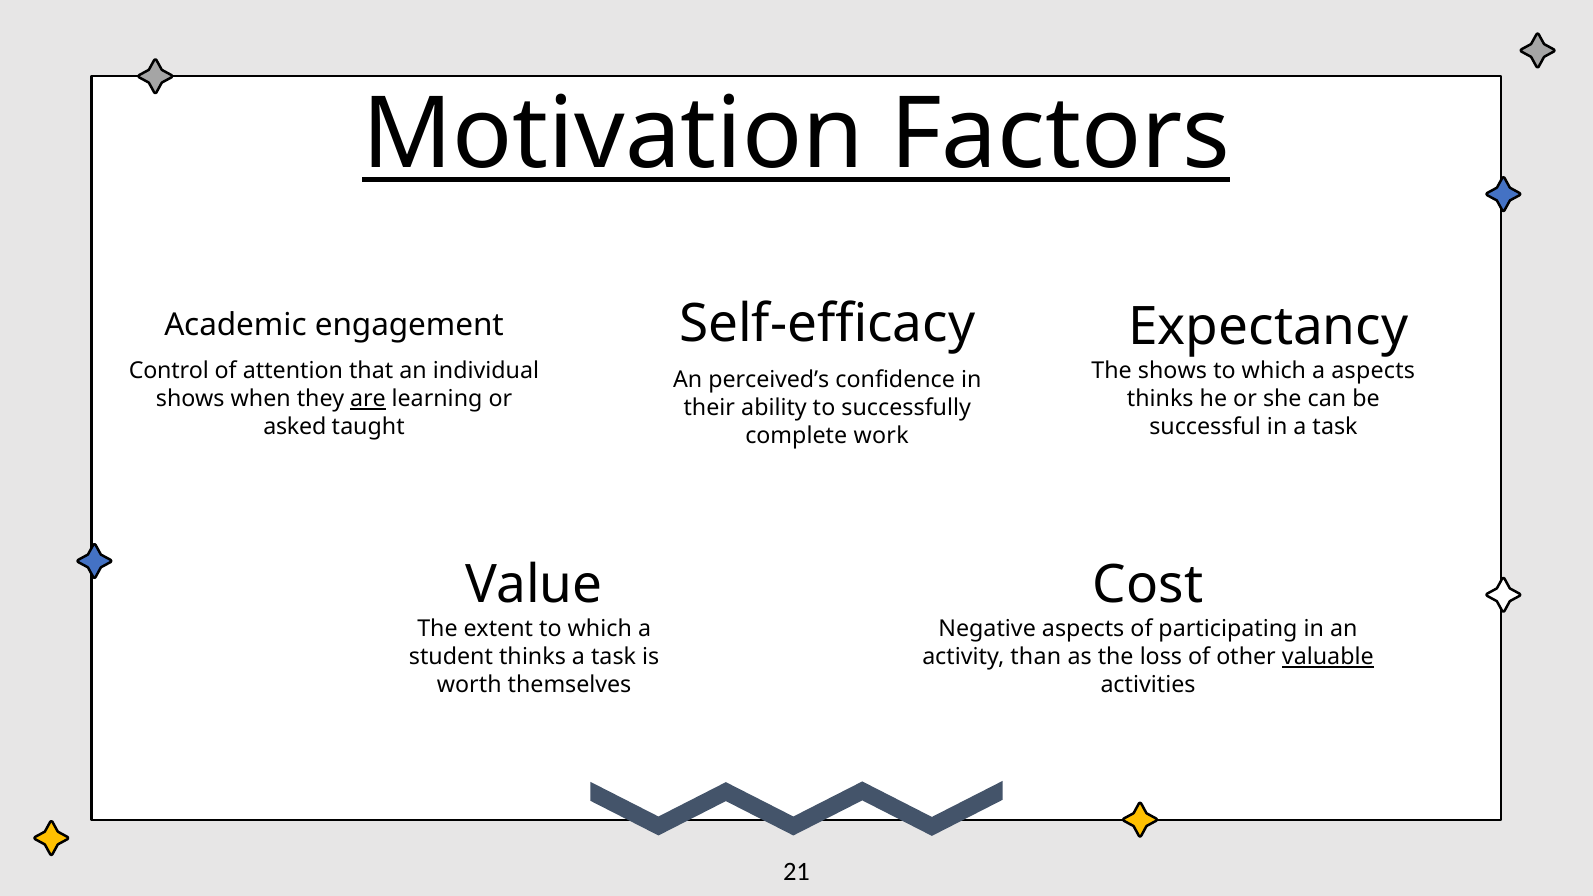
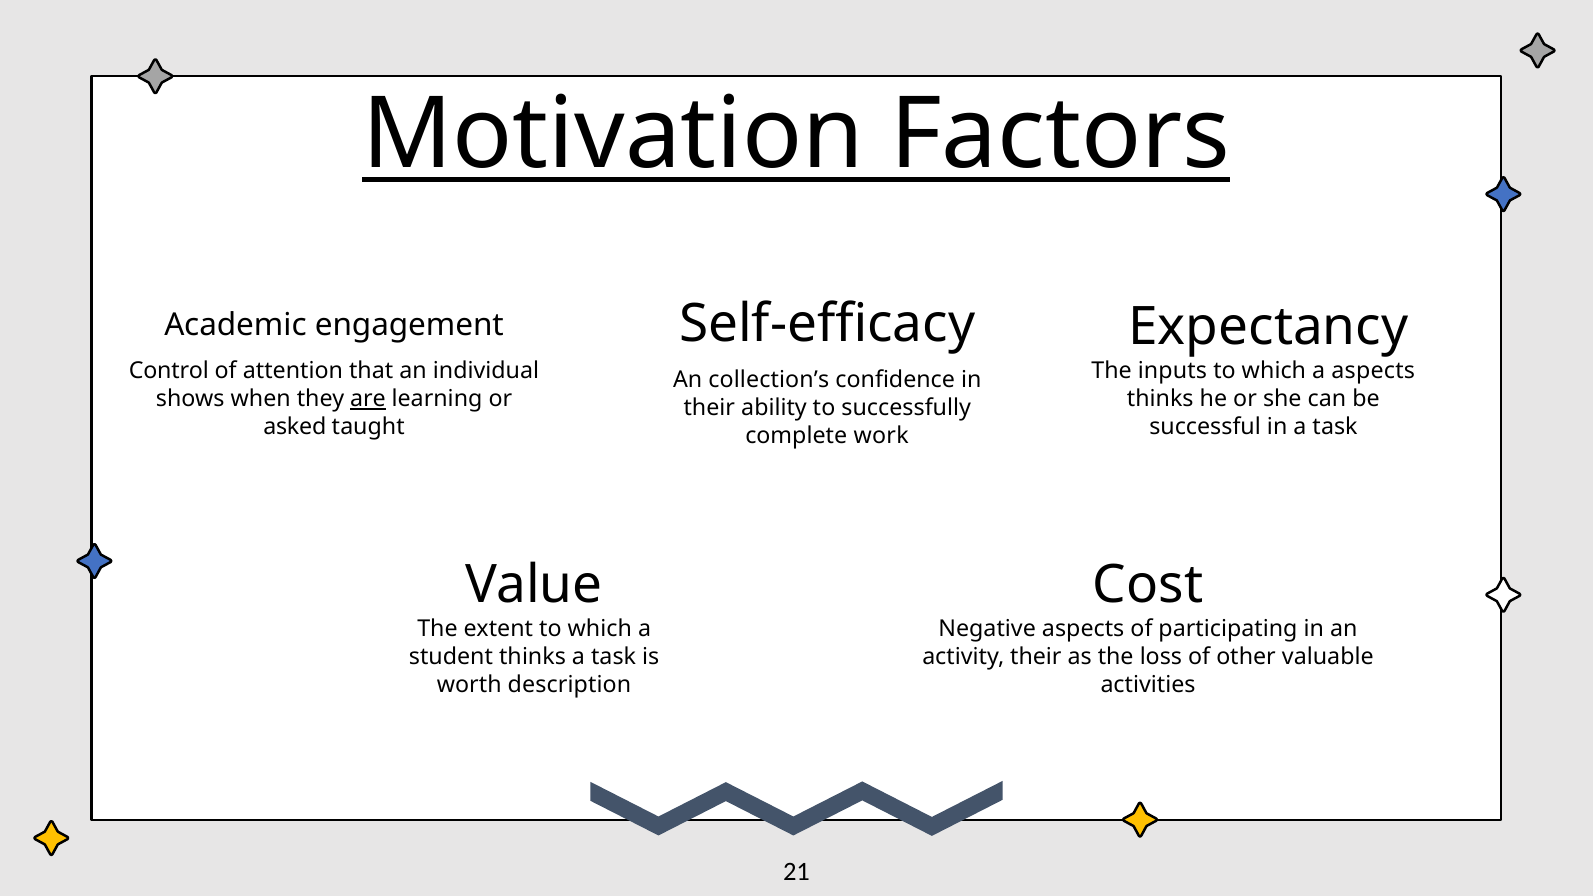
The shows: shows -> inputs
perceived’s: perceived’s -> collection’s
activity than: than -> their
valuable underline: present -> none
themselves: themselves -> description
